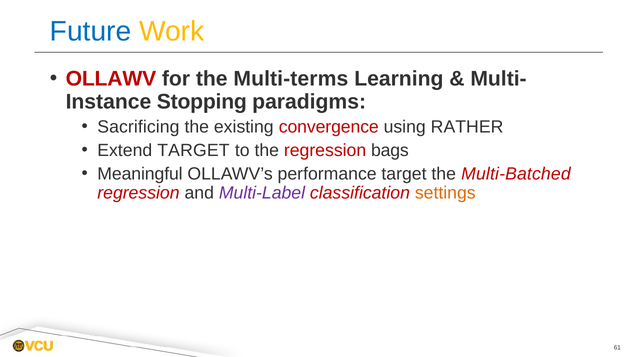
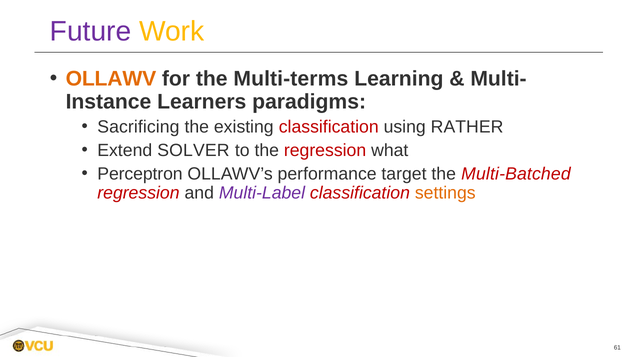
Future colour: blue -> purple
OLLAWV colour: red -> orange
Stopping: Stopping -> Learners
existing convergence: convergence -> classification
Extend TARGET: TARGET -> SOLVER
bags: bags -> what
Meaningful: Meaningful -> Perceptron
